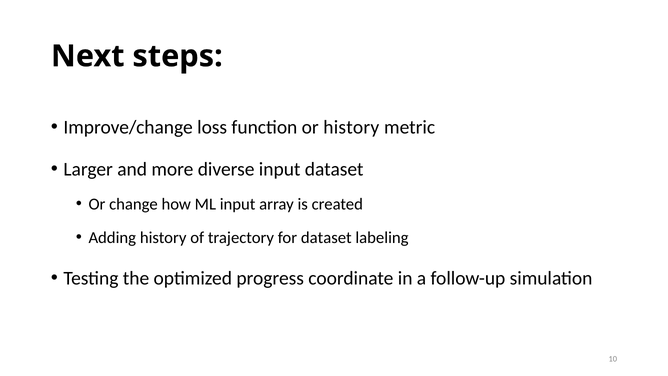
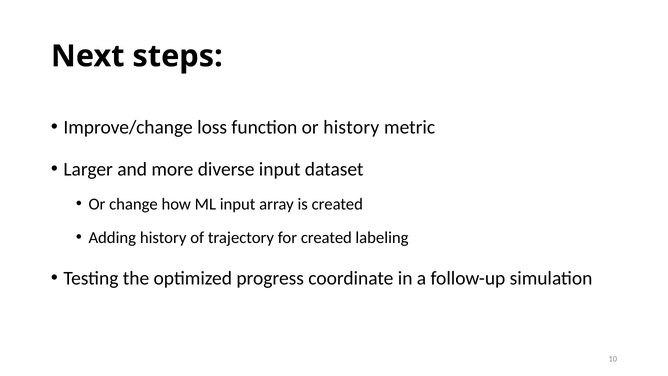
for dataset: dataset -> created
